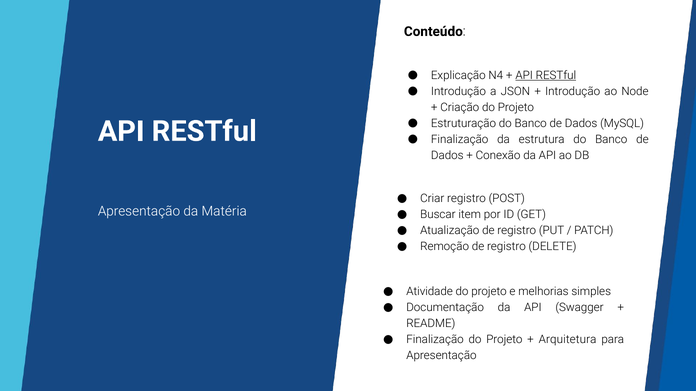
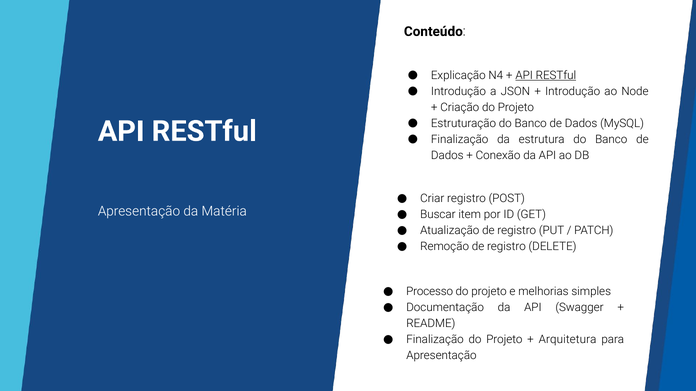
Atividade: Atividade -> Processo
